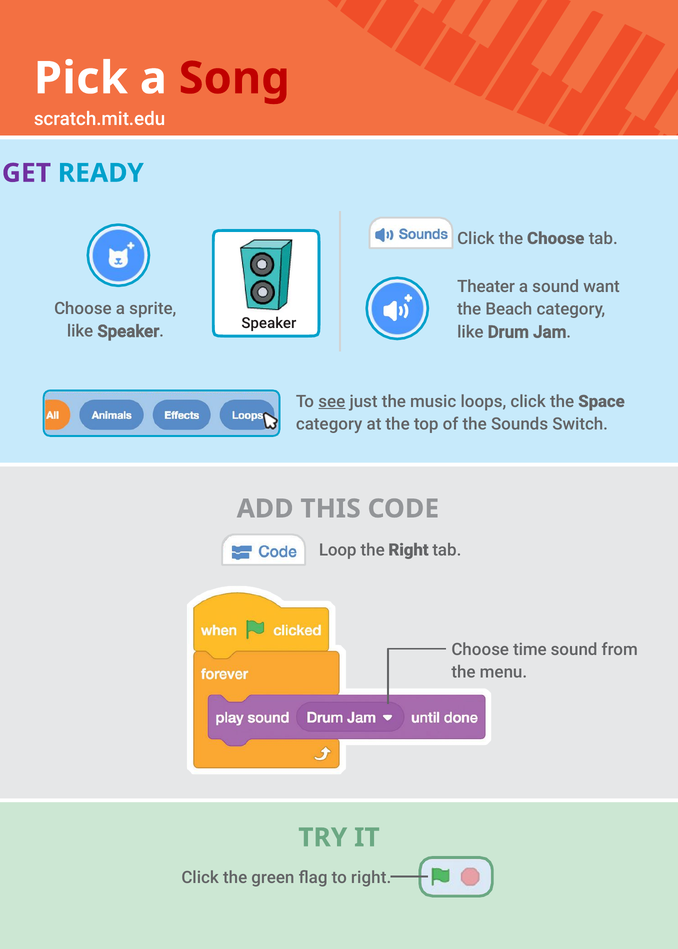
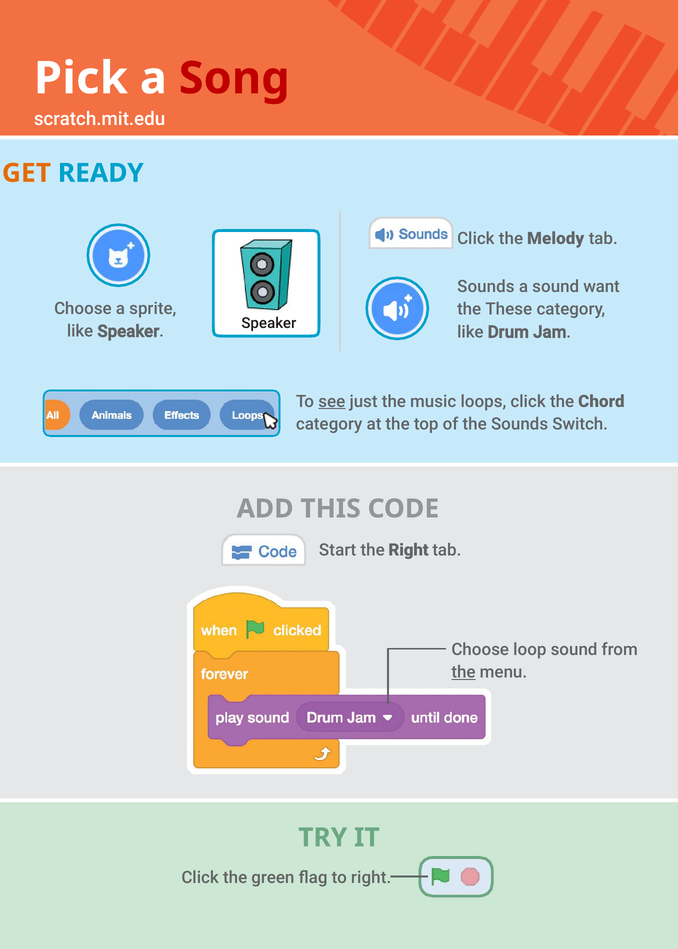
GET colour: purple -> orange
the Choose: Choose -> Melody
Theater at (486, 287): Theater -> Sounds
Beach: Beach -> These
Space: Space -> Chord
Loop: Loop -> Start
time: time -> loop
the at (464, 672) underline: none -> present
